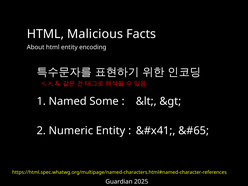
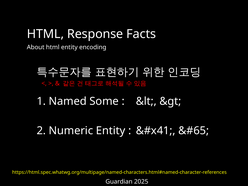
Malicious: Malicious -> Response
